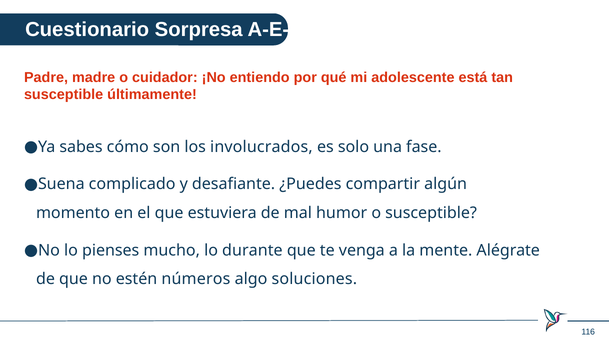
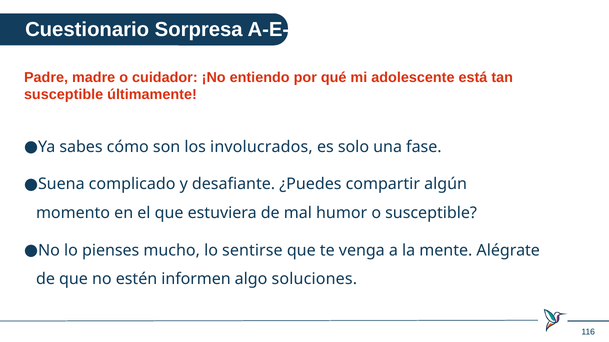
durante: durante -> sentirse
números: números -> informen
